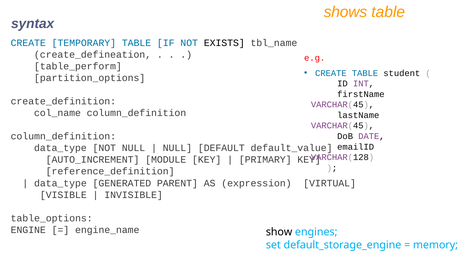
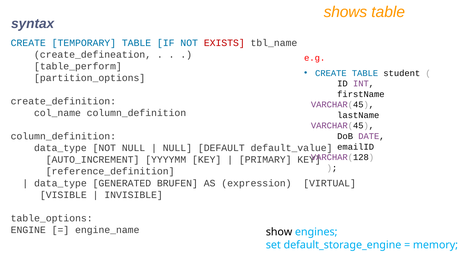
EXISTS colour: black -> red
MODULE: MODULE -> YYYYMM
PARENT: PARENT -> BRUFEN
